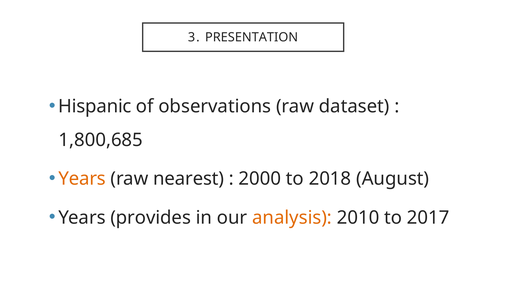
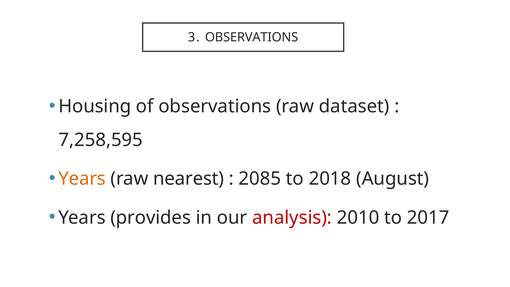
3 PRESENTATION: PRESENTATION -> OBSERVATIONS
Hispanic: Hispanic -> Housing
1,800,685: 1,800,685 -> 7,258,595
2000: 2000 -> 2085
analysis colour: orange -> red
